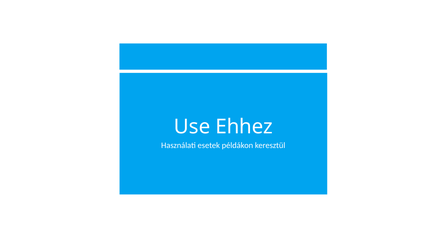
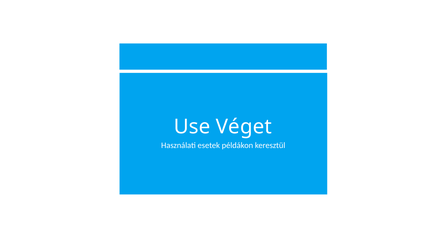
Ehhez: Ehhez -> Véget
